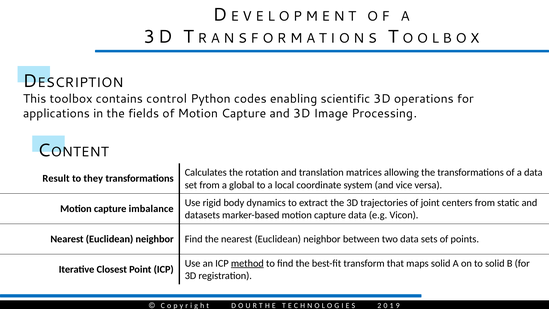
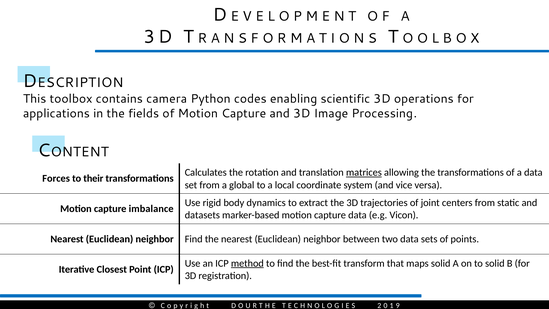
control: control -> camera
matrices underline: none -> present
Result: Result -> Forces
they: they -> their
